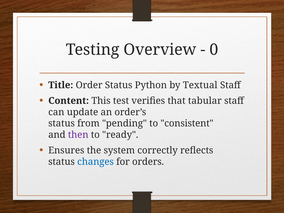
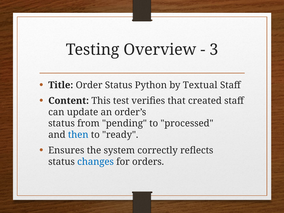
0: 0 -> 3
tabular: tabular -> created
consistent: consistent -> processed
then colour: purple -> blue
